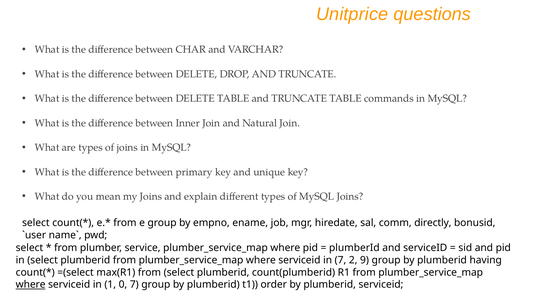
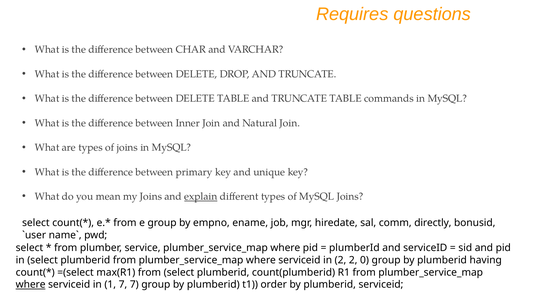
Unitprice: Unitprice -> Requires
explain underline: none -> present
in 7: 7 -> 2
9: 9 -> 0
1 0: 0 -> 7
